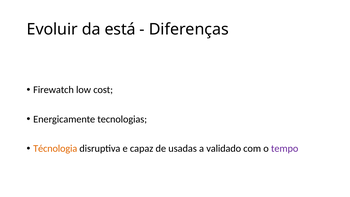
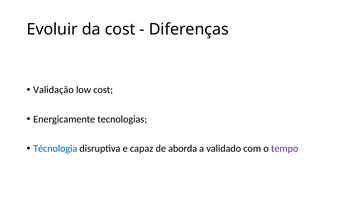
da está: está -> cost
Firewatch: Firewatch -> Validação
Técnologia colour: orange -> blue
usadas: usadas -> aborda
